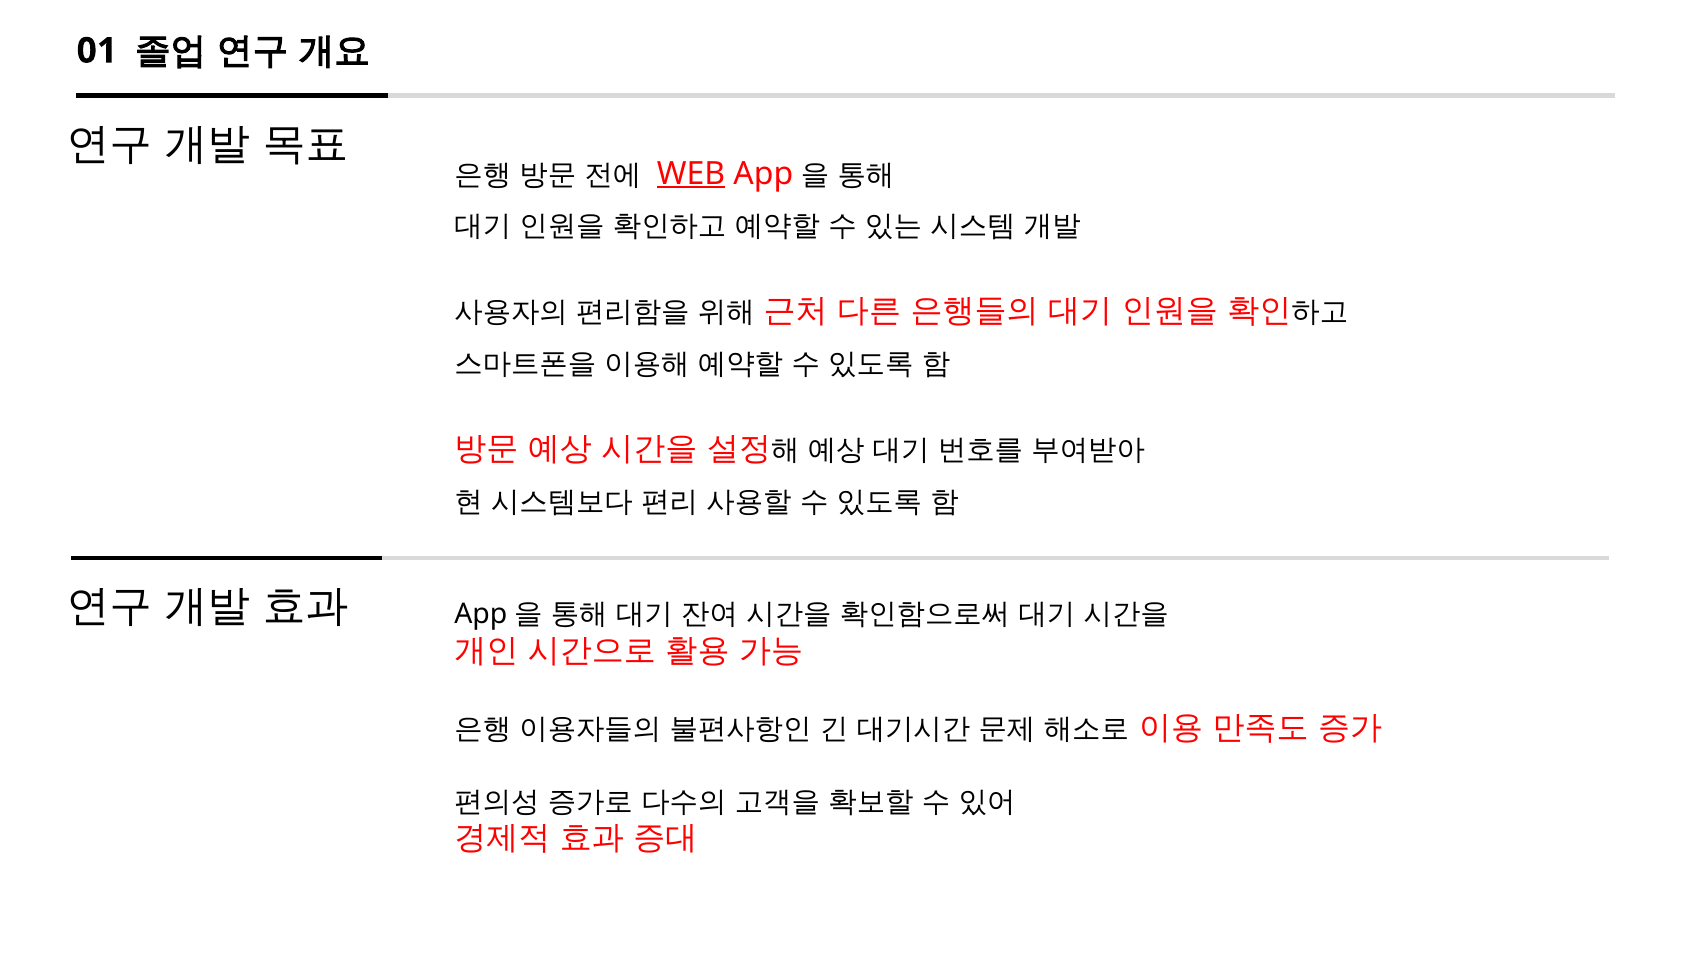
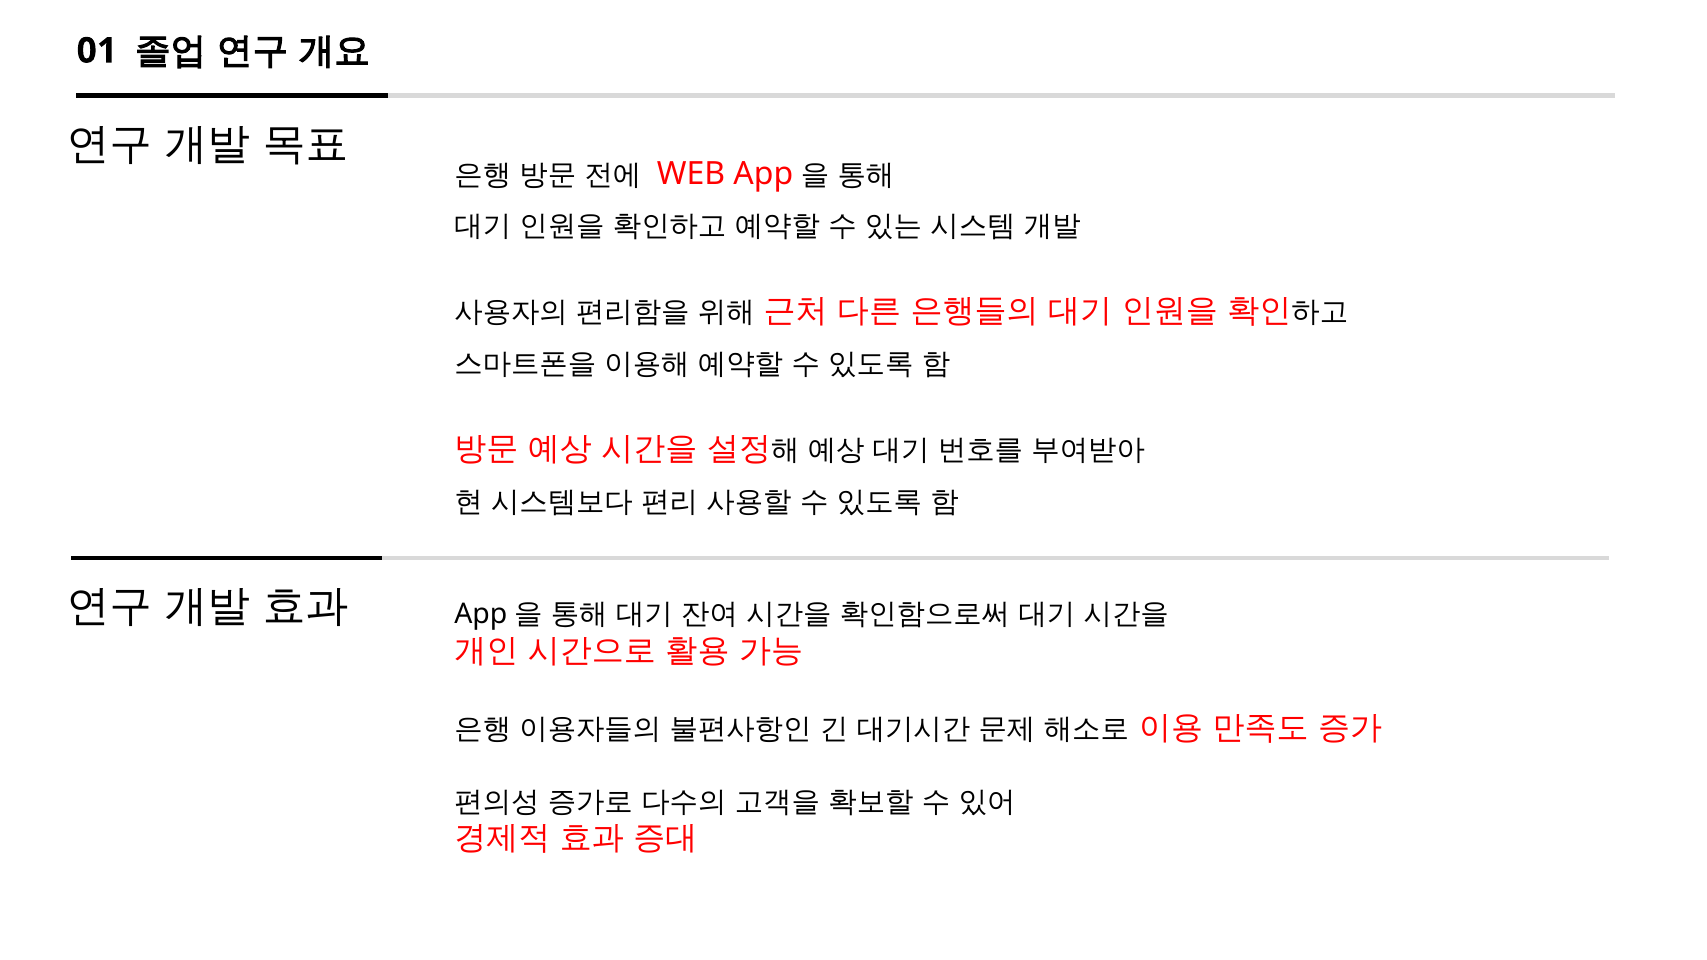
WEB underline: present -> none
